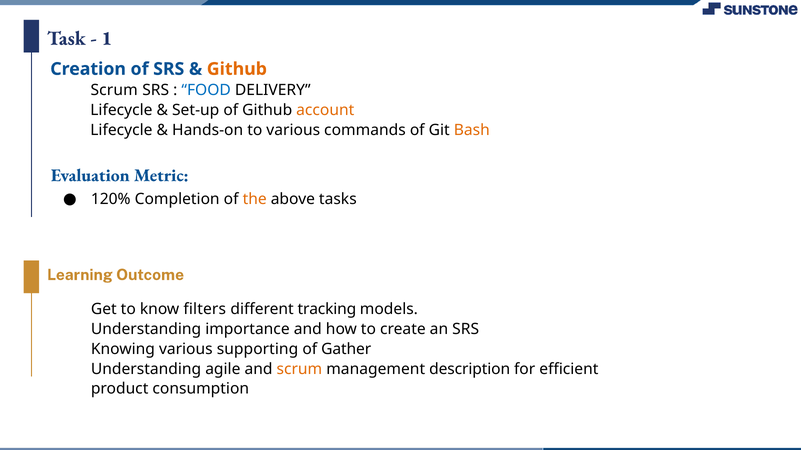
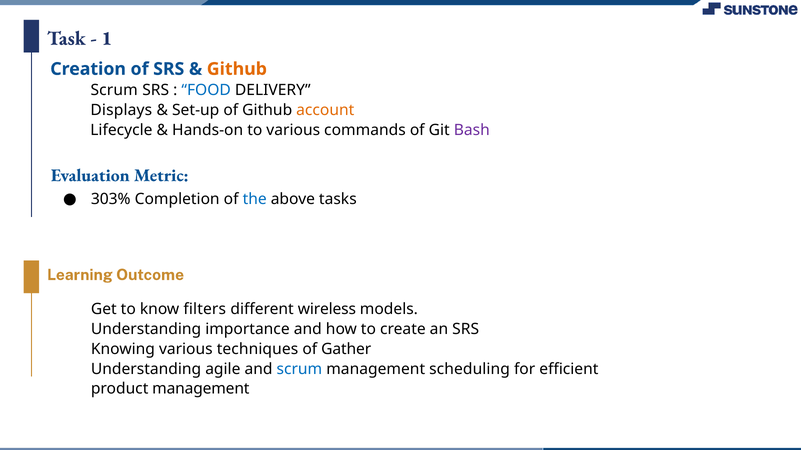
Lifecycle at (121, 110): Lifecycle -> Displays
Bash colour: orange -> purple
120%: 120% -> 303%
the colour: orange -> blue
tracking: tracking -> wireless
supporting: supporting -> techniques
scrum at (299, 369) colour: orange -> blue
description: description -> scheduling
product consumption: consumption -> management
